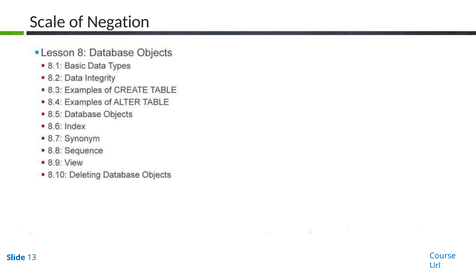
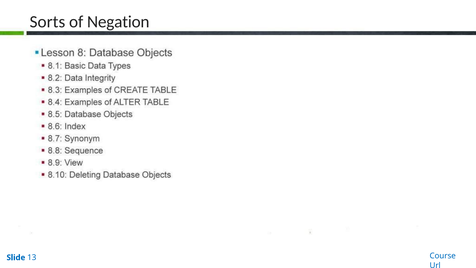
Scale: Scale -> Sorts
